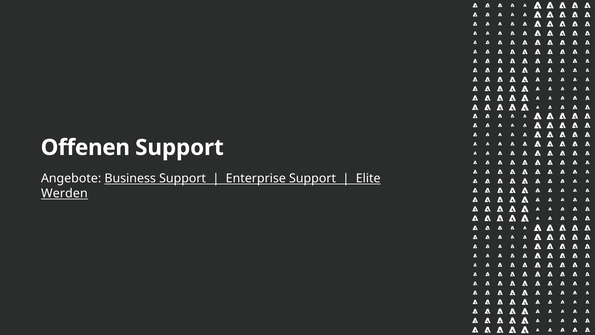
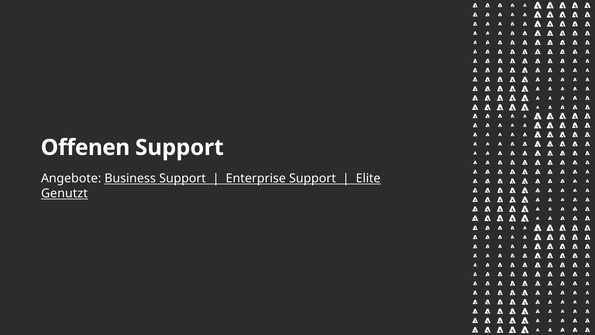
Werden: Werden -> Genutzt
